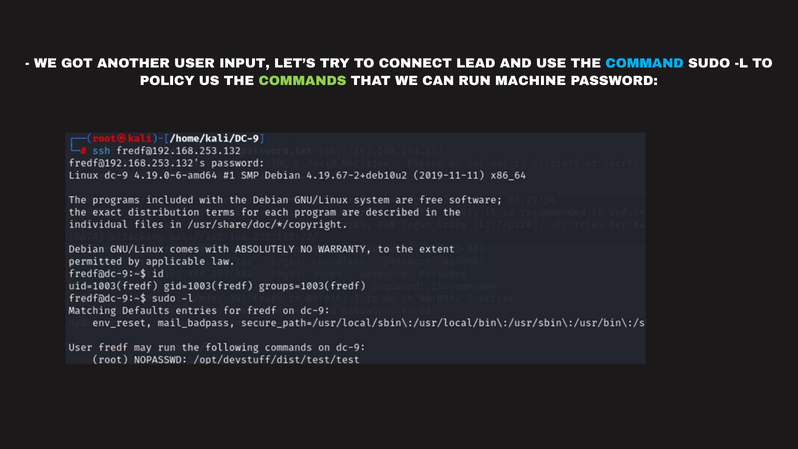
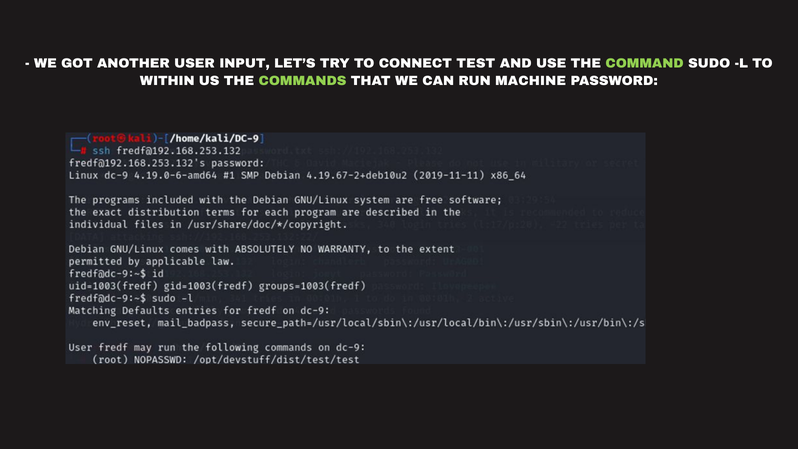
LEAD: LEAD -> TEST
COMMAND colour: light blue -> light green
POLICY: POLICY -> WITHIN
